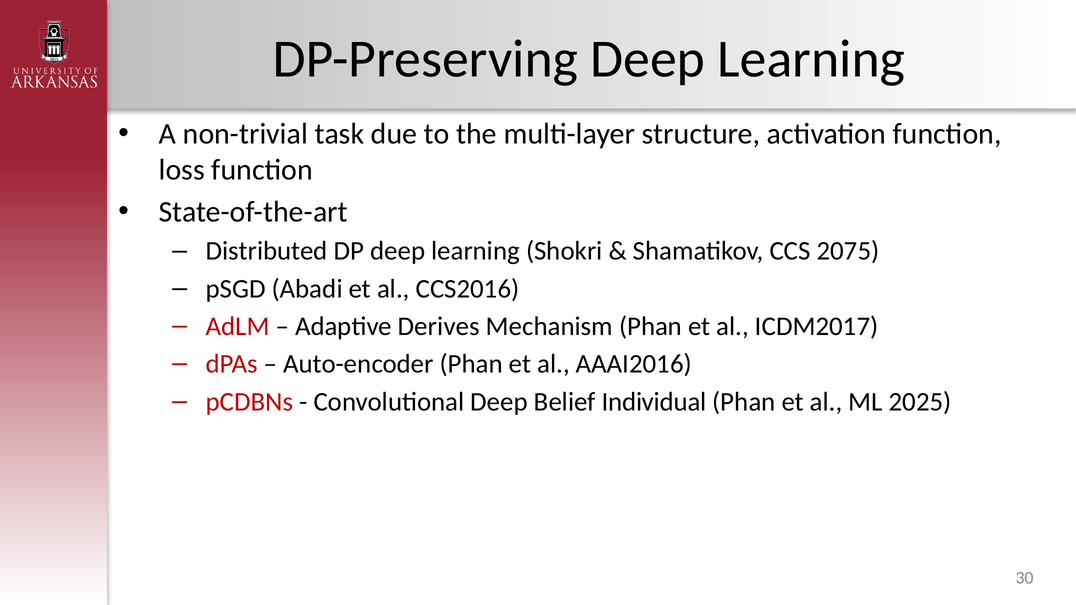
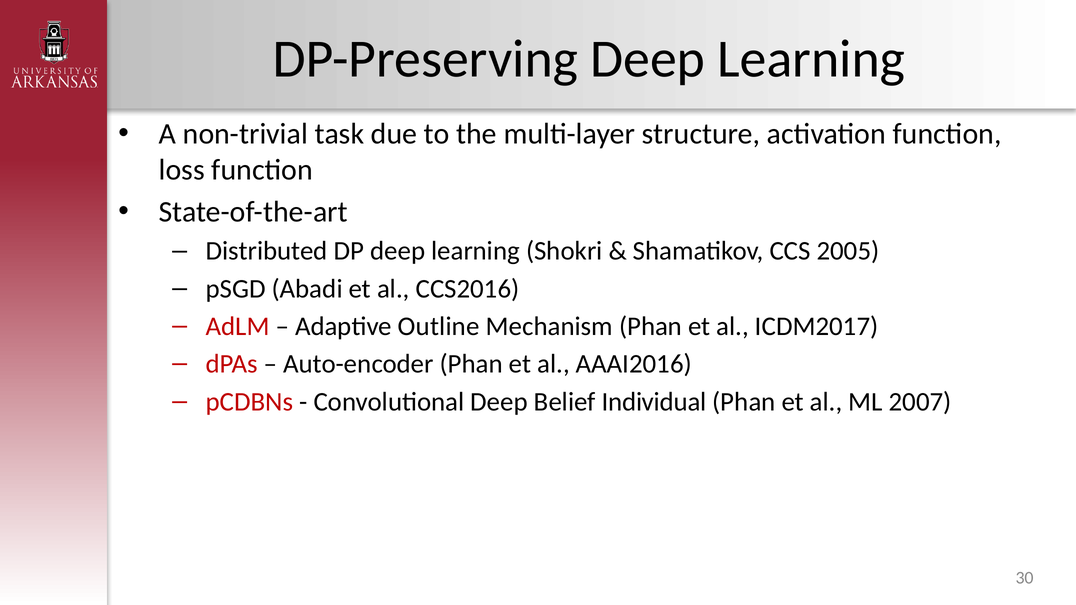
2075: 2075 -> 2005
Derives: Derives -> Outline
2025: 2025 -> 2007
